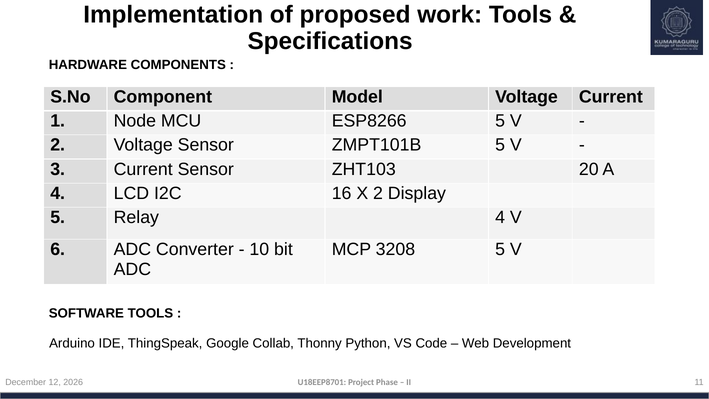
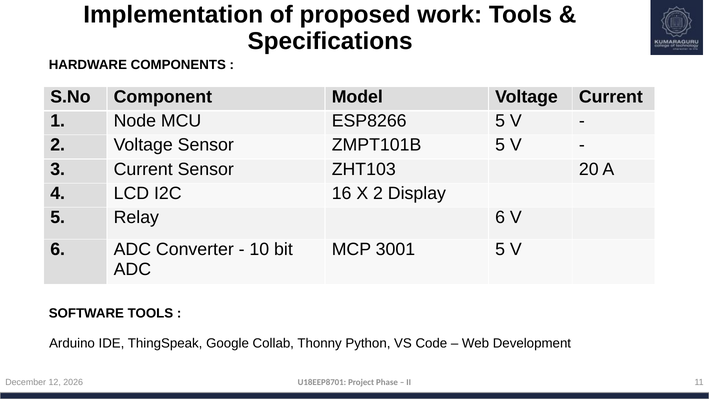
Relay 4: 4 -> 6
3208: 3208 -> 3001
